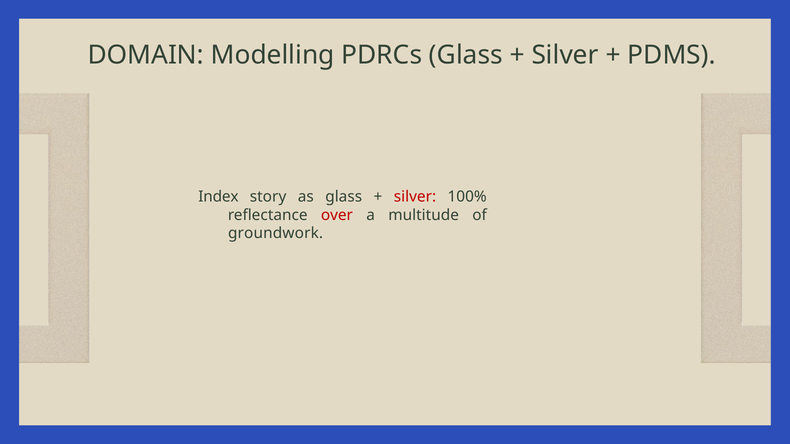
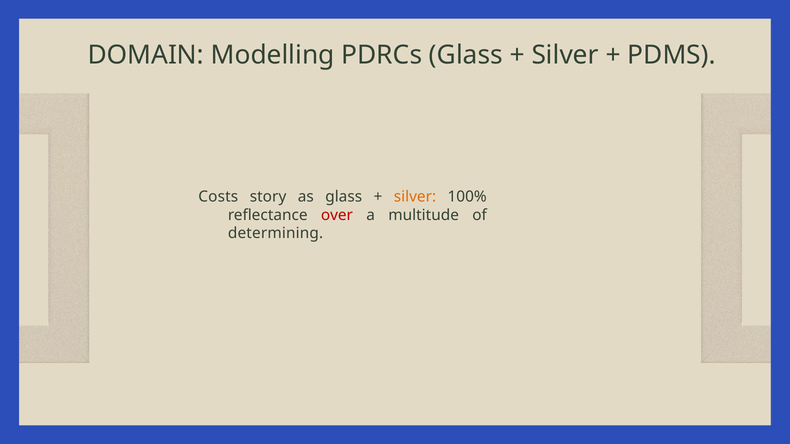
Index: Index -> Costs
silver at (415, 197) colour: red -> orange
groundwork: groundwork -> determining
